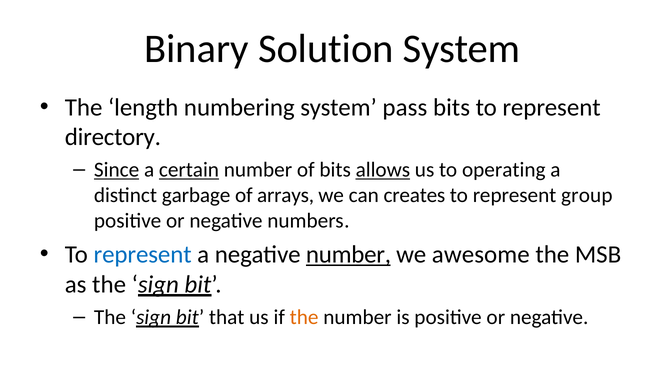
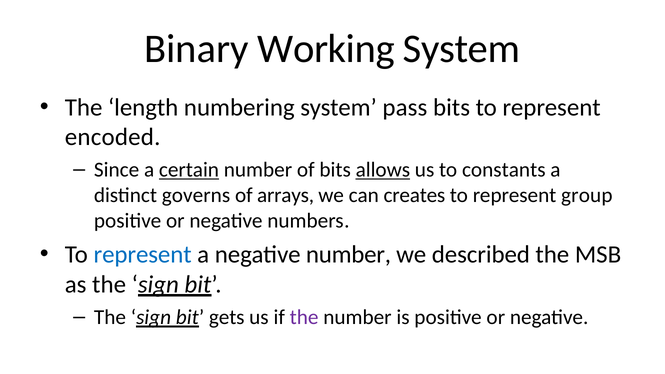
Solution: Solution -> Working
directory: directory -> encoded
Since underline: present -> none
operating: operating -> constants
garbage: garbage -> governs
number at (348, 255) underline: present -> none
awesome: awesome -> described
that: that -> gets
the at (304, 317) colour: orange -> purple
